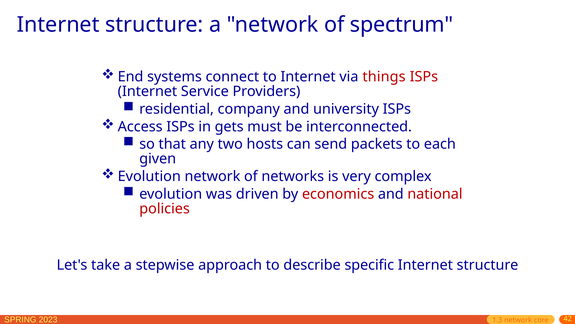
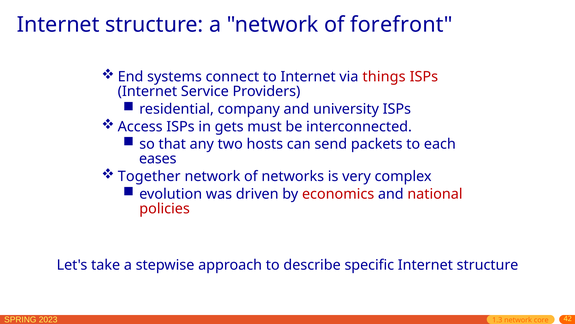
spectrum: spectrum -> forefront
given: given -> eases
Evolution at (149, 176): Evolution -> Together
